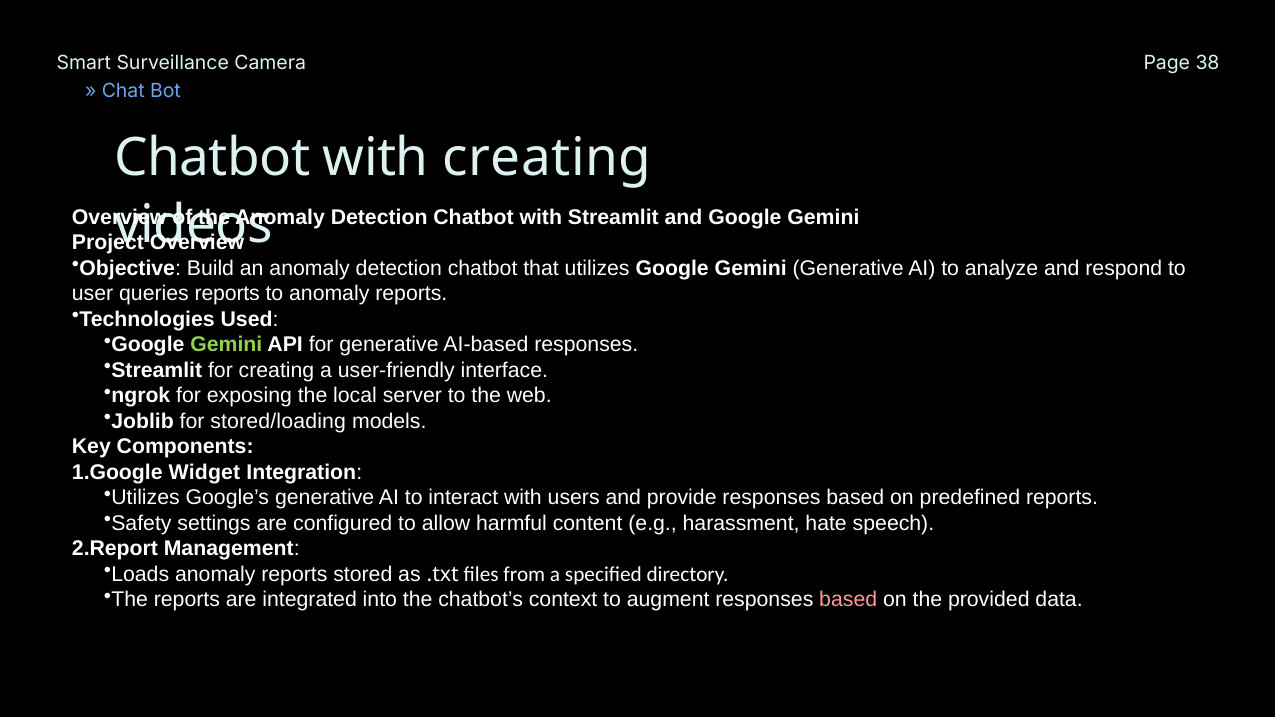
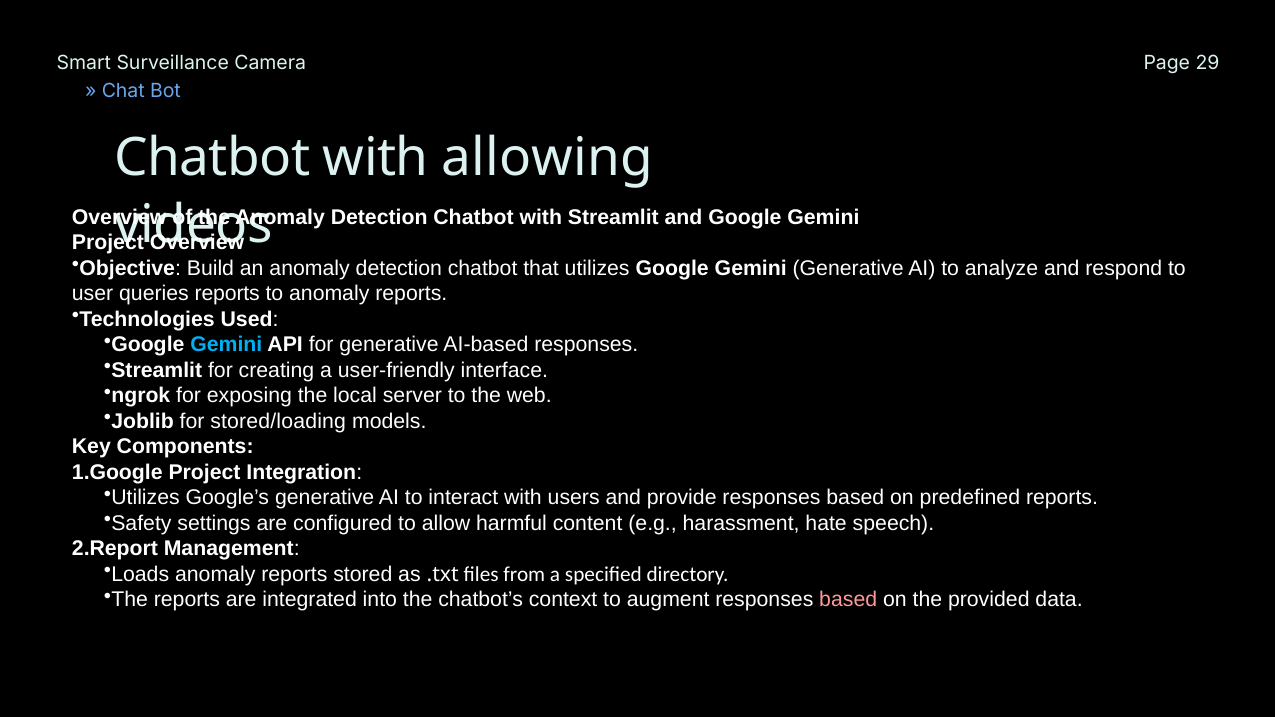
38: 38 -> 29
with creating: creating -> allowing
Gemini at (226, 345) colour: light green -> light blue
Widget at (204, 472): Widget -> Project
